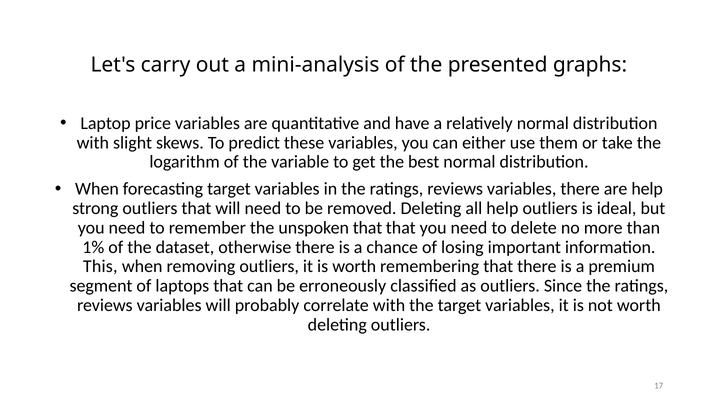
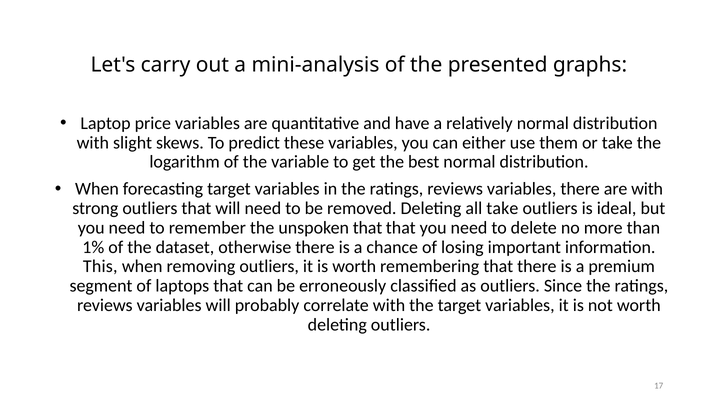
are help: help -> with
all help: help -> take
